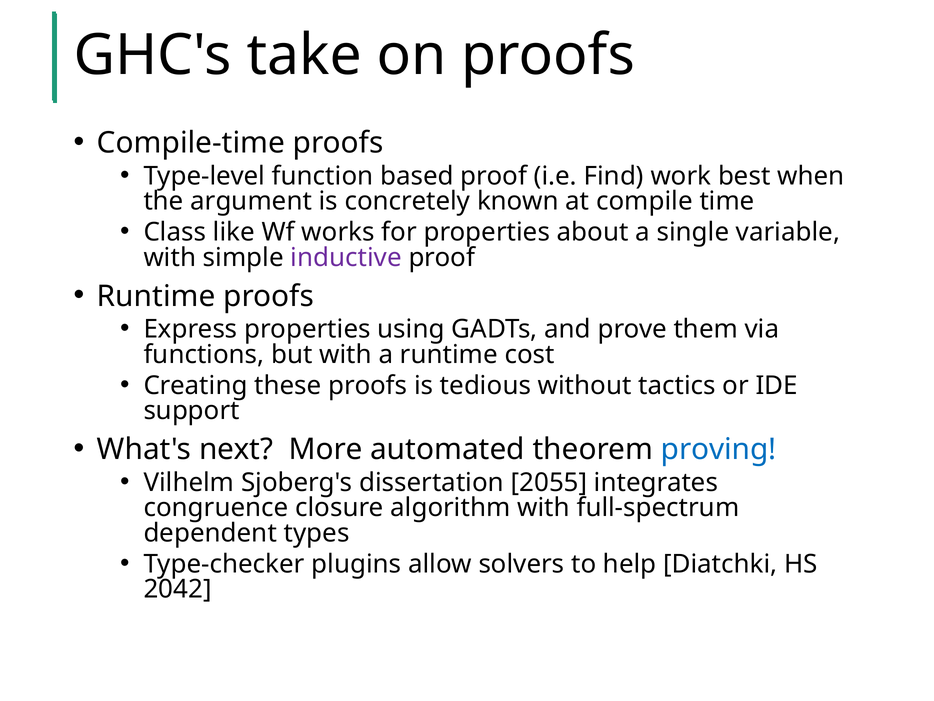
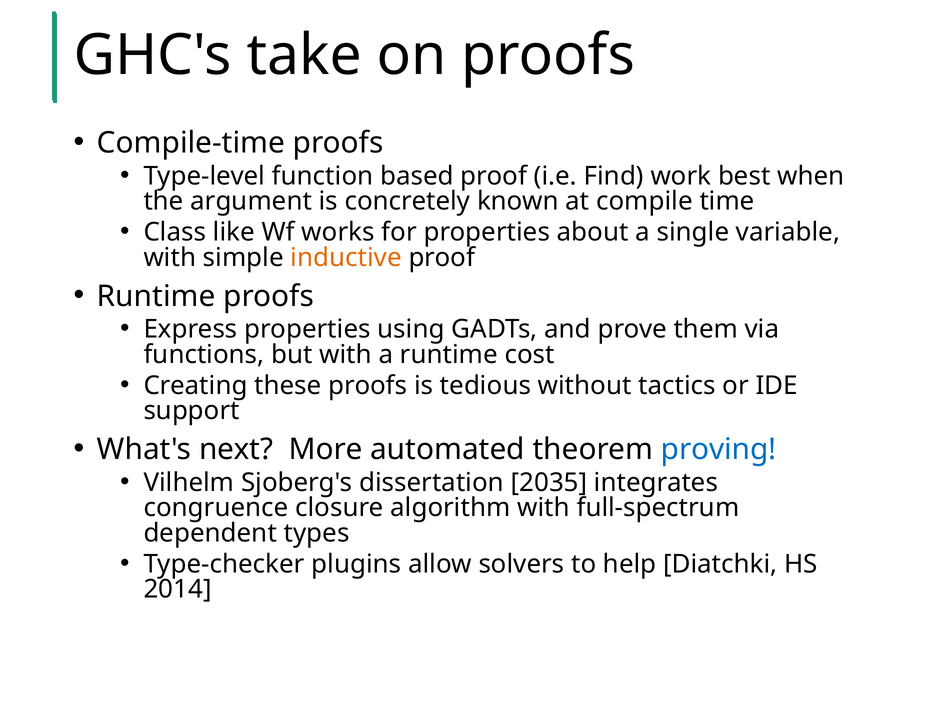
inductive colour: purple -> orange
2055: 2055 -> 2035
2042: 2042 -> 2014
